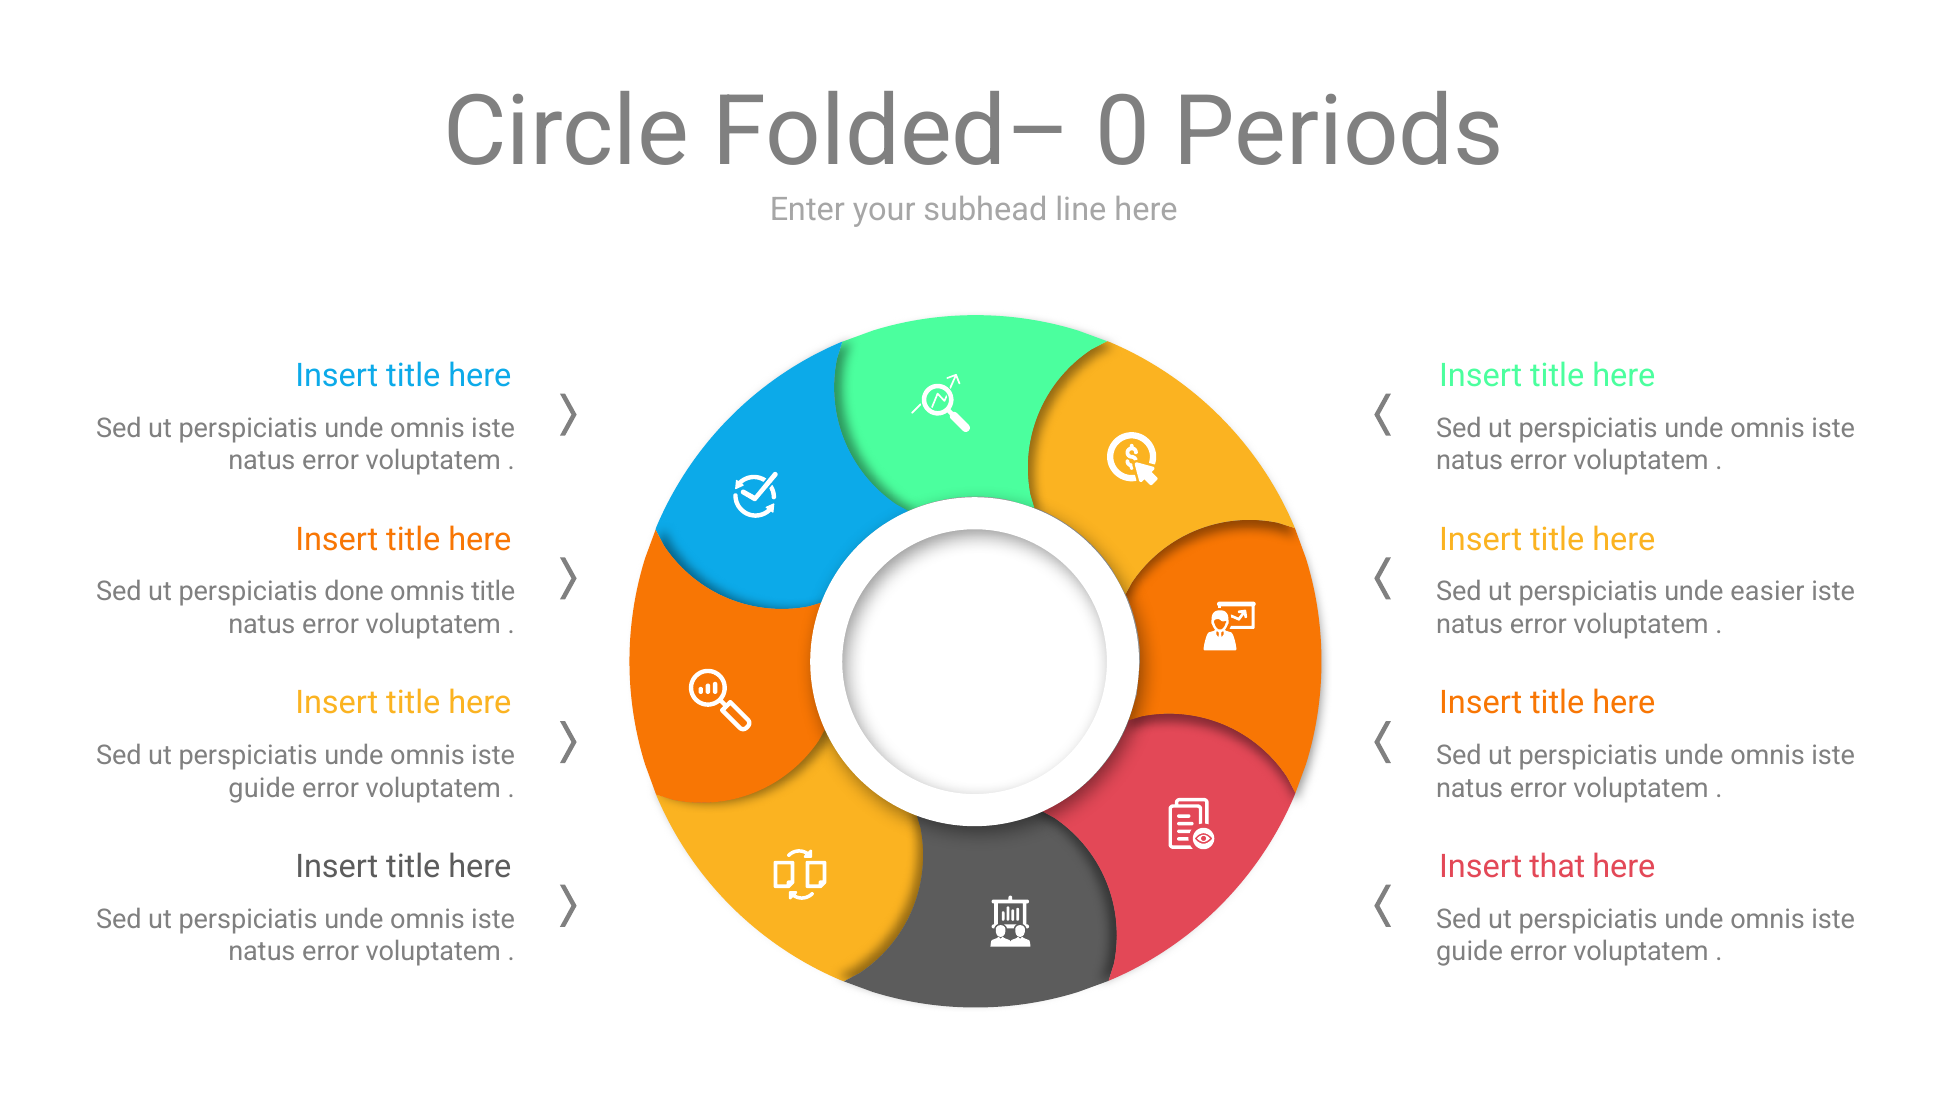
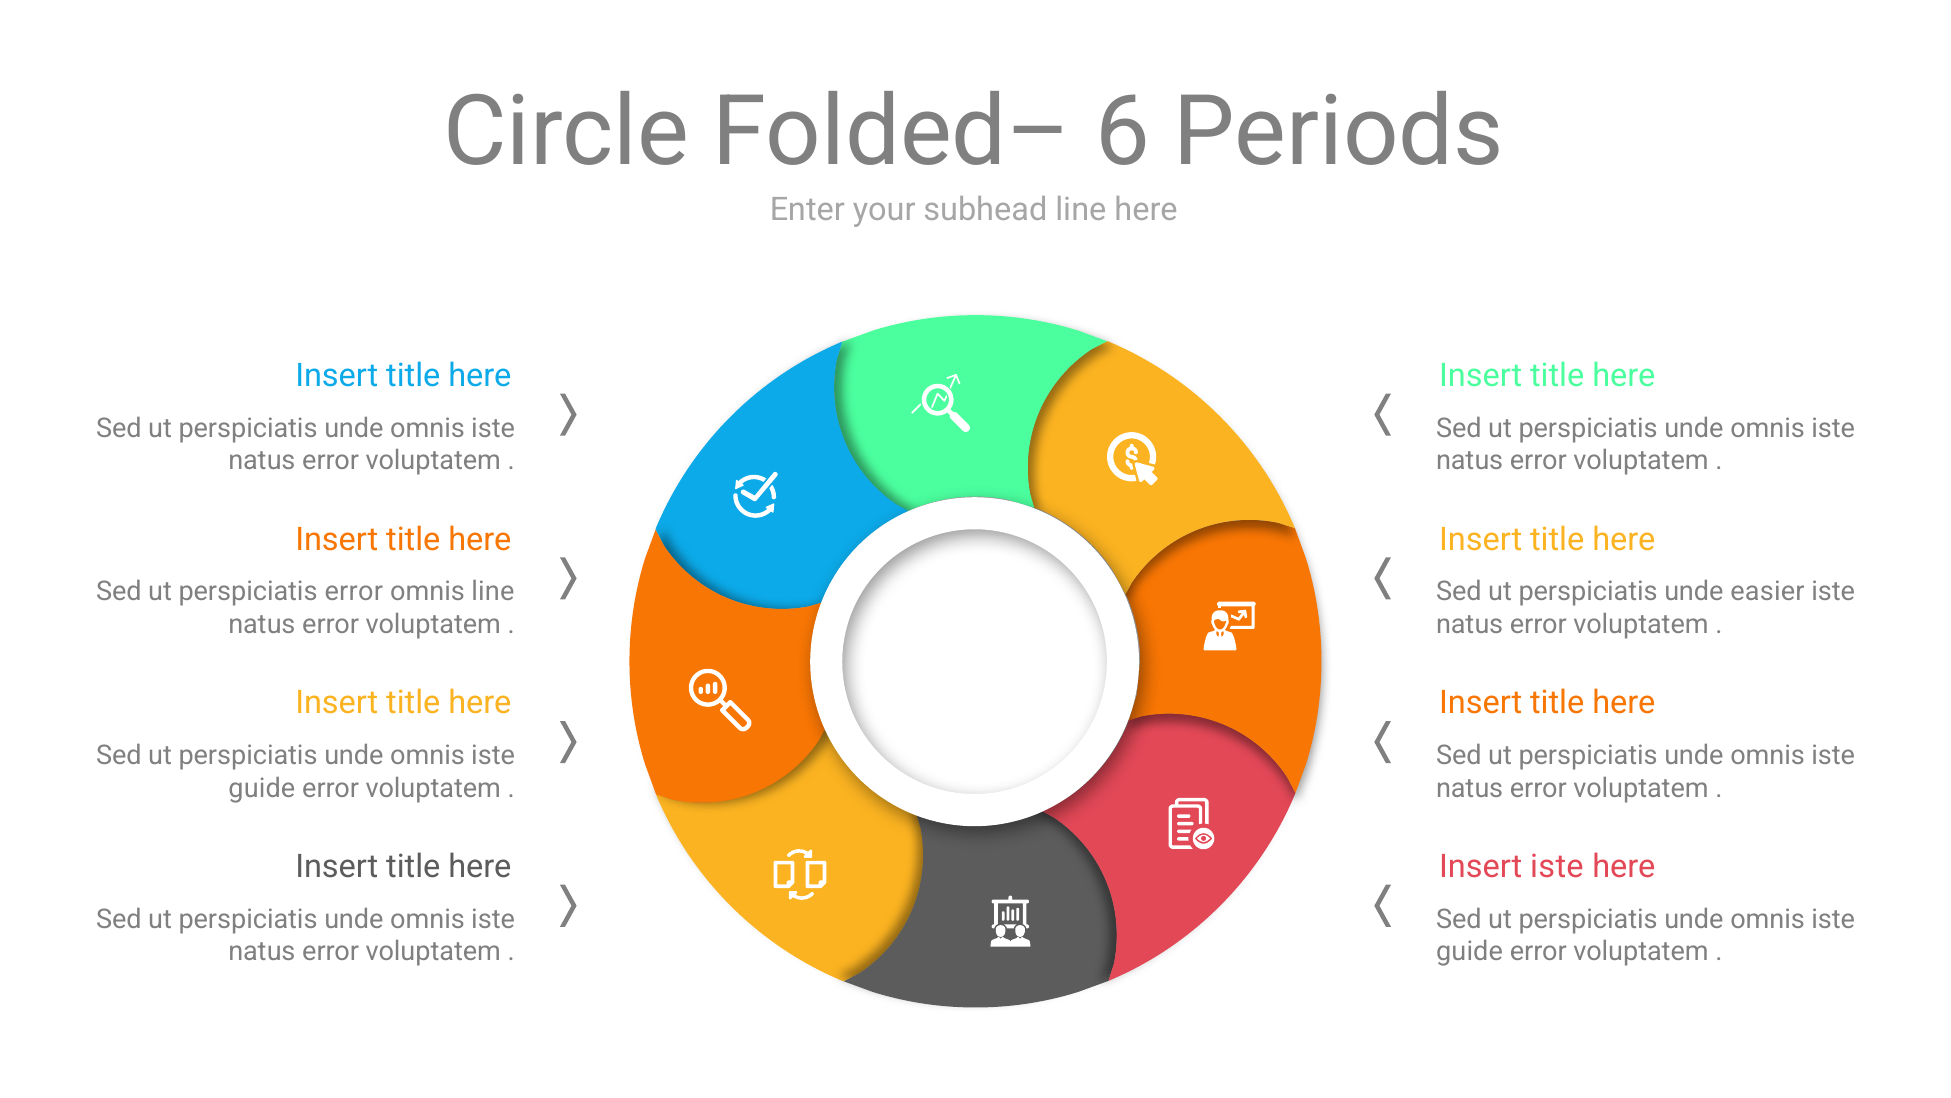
0: 0 -> 6
perspiciatis done: done -> error
omnis title: title -> line
Insert that: that -> iste
